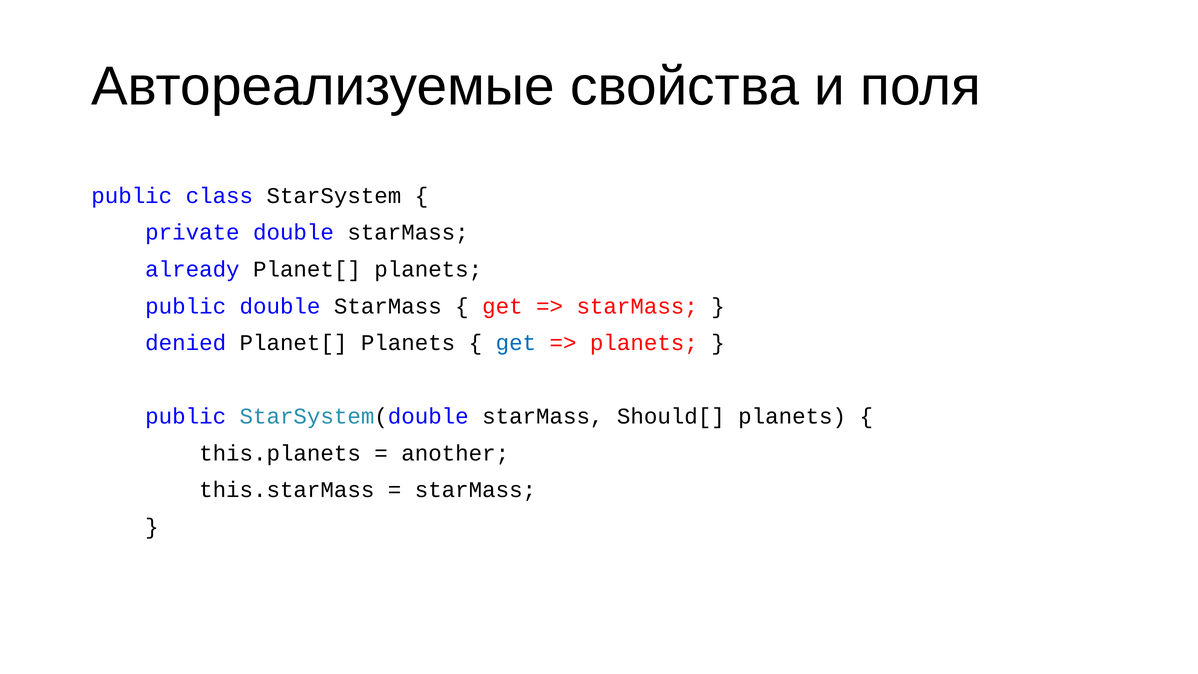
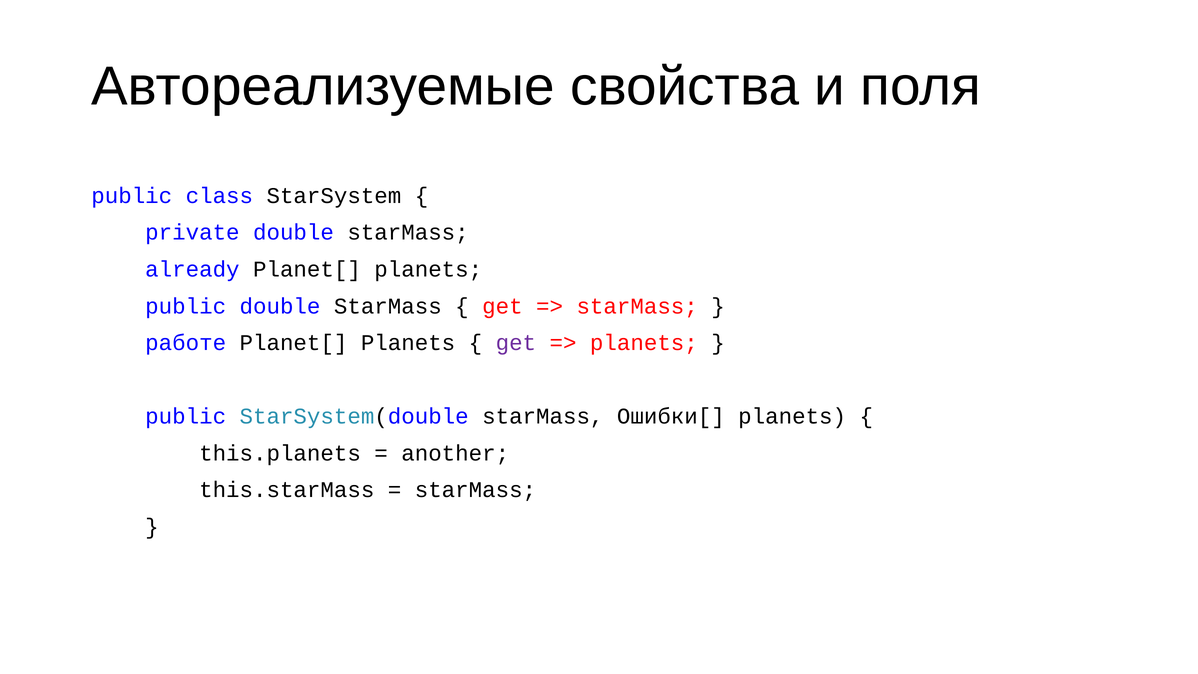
denied: denied -> работе
get at (516, 343) colour: blue -> purple
Should[: Should[ -> Ошибки[
